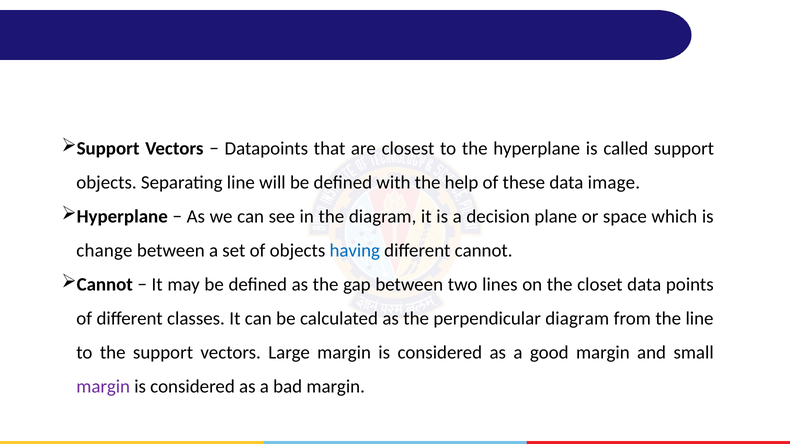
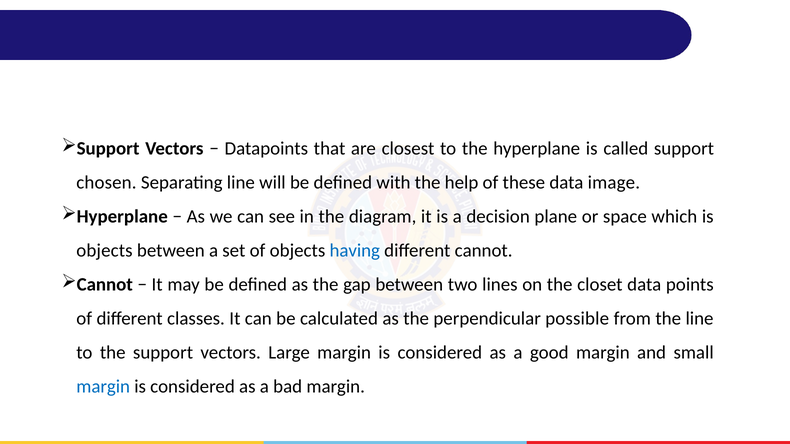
objects at (107, 182): objects -> chosen
change at (104, 251): change -> objects
perpendicular diagram: diagram -> possible
margin at (103, 387) colour: purple -> blue
